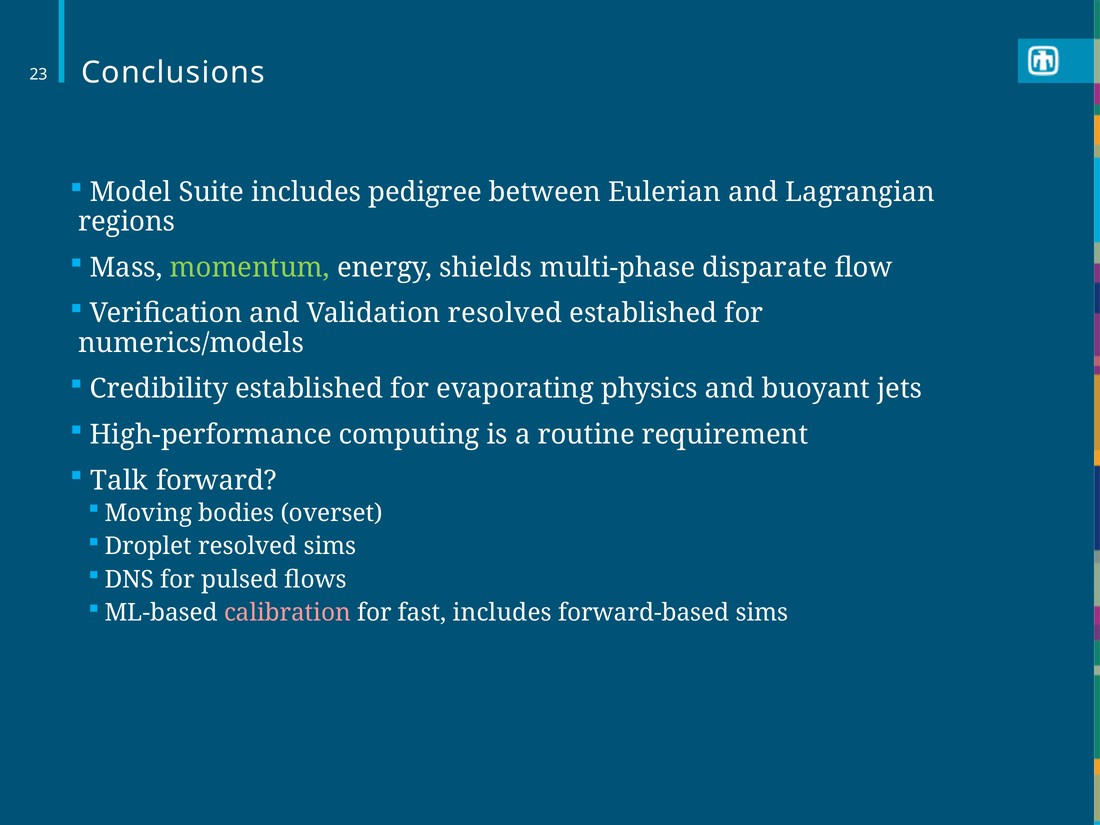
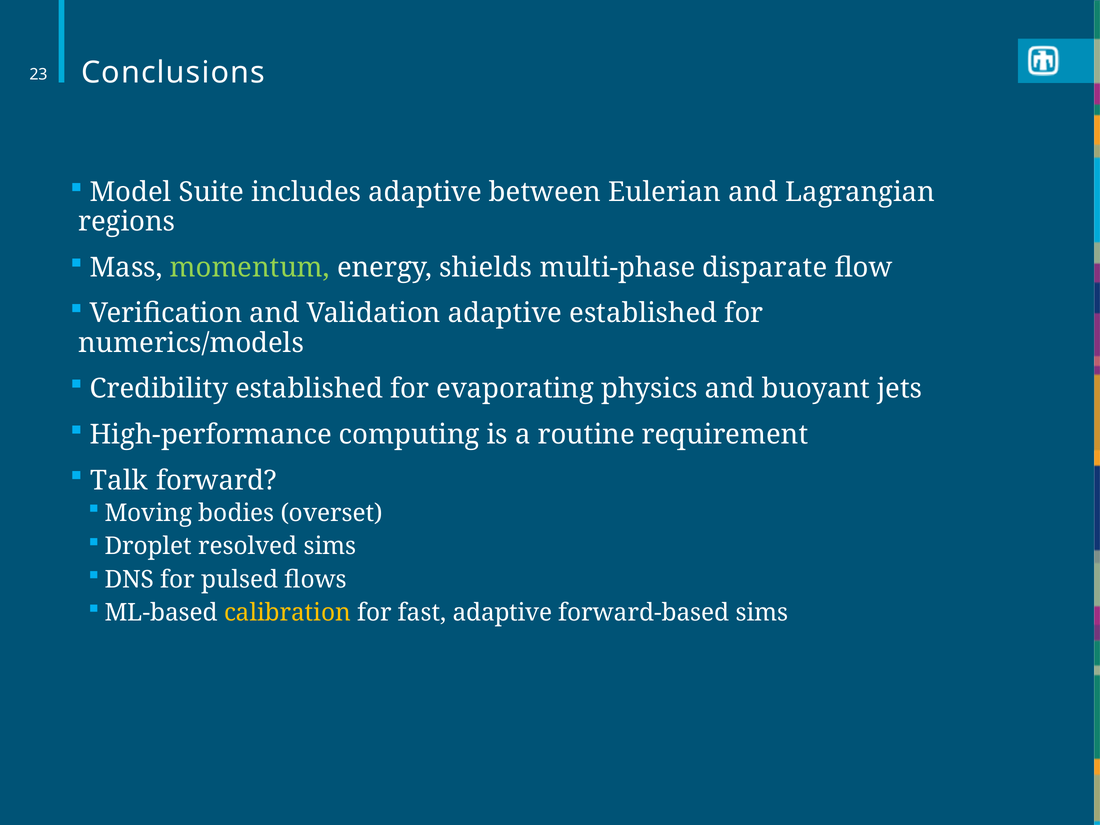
includes pedigree: pedigree -> adaptive
Validation resolved: resolved -> adaptive
calibration colour: pink -> yellow
fast includes: includes -> adaptive
